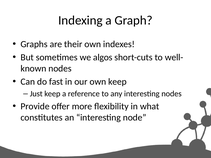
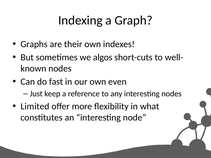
own keep: keep -> even
Provide: Provide -> Limited
